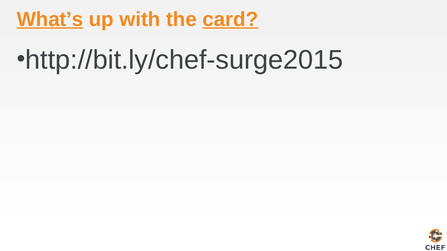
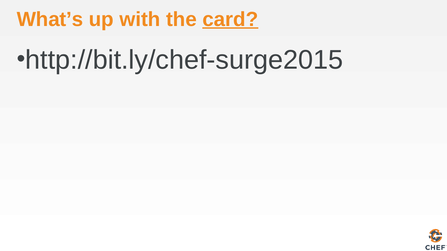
What’s underline: present -> none
